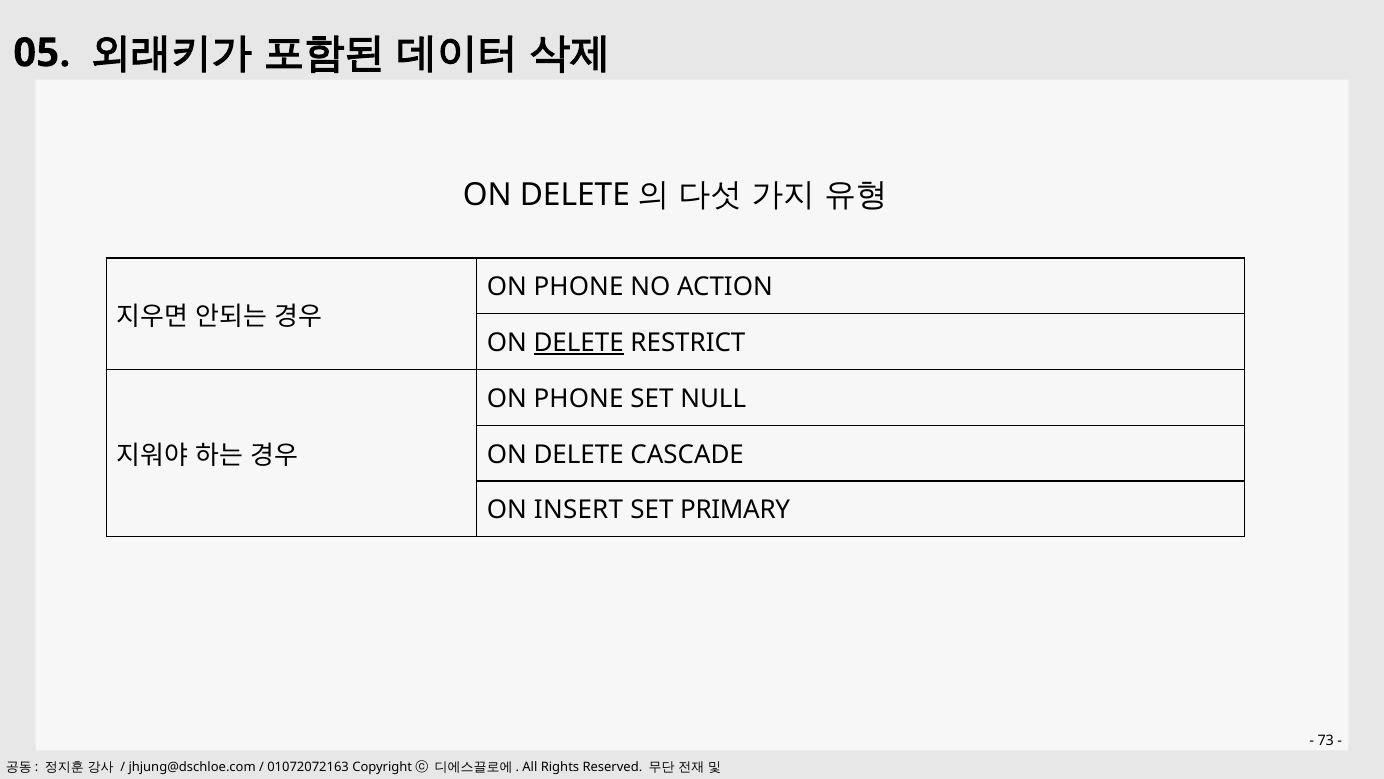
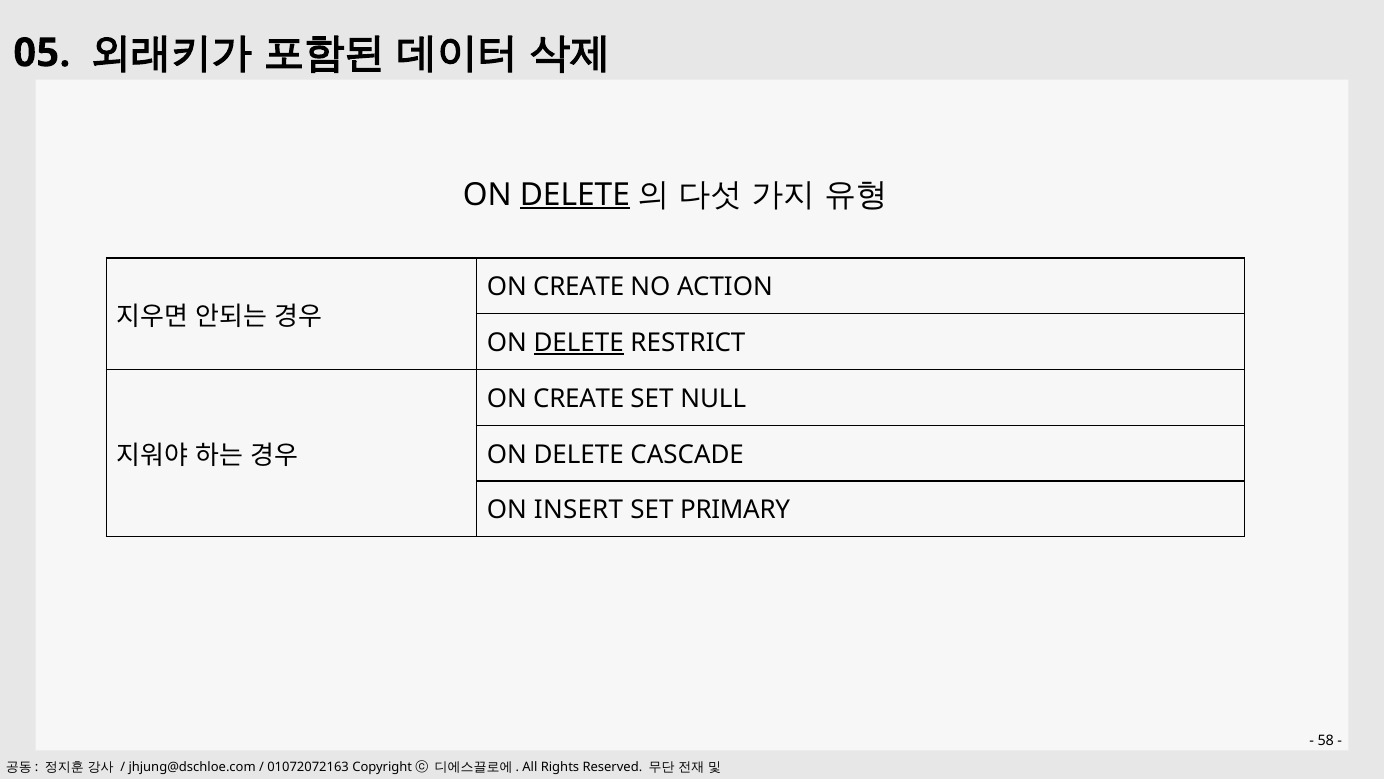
DELETE at (575, 195) underline: none -> present
PHONE at (579, 287): PHONE -> CREATE
PHONE at (579, 399): PHONE -> CREATE
73: 73 -> 58
